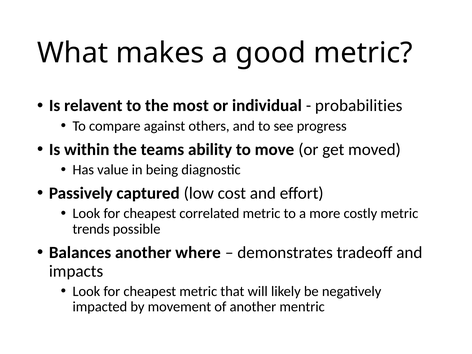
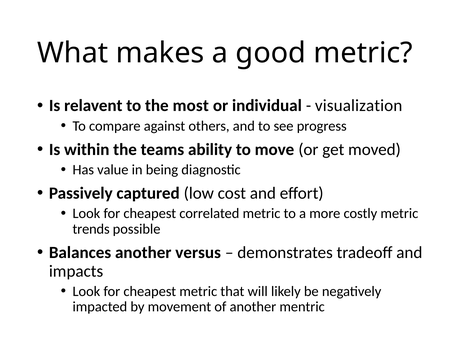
probabilities: probabilities -> visualization
where: where -> versus
